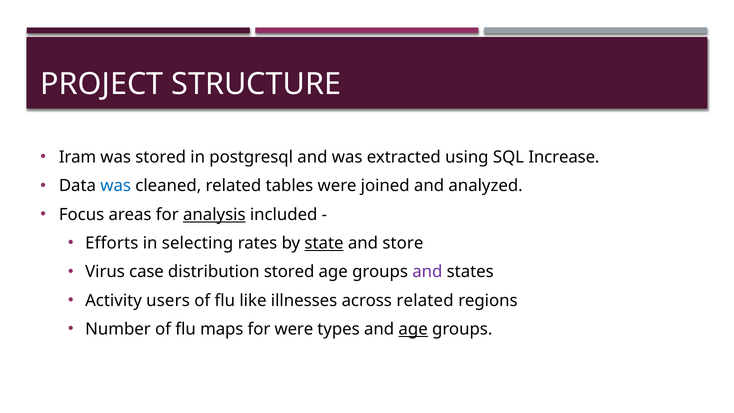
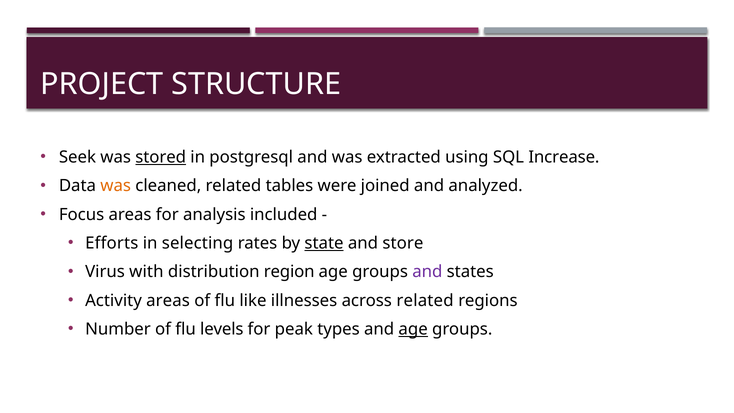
Iram: Iram -> Seek
stored at (161, 157) underline: none -> present
was at (116, 186) colour: blue -> orange
analysis underline: present -> none
case: case -> with
distribution stored: stored -> region
Activity users: users -> areas
maps: maps -> levels
for were: were -> peak
